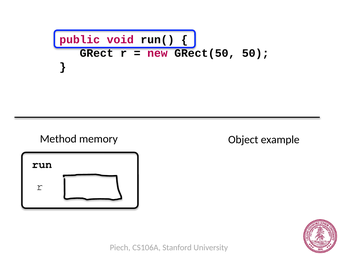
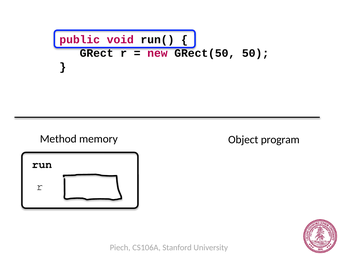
example: example -> program
